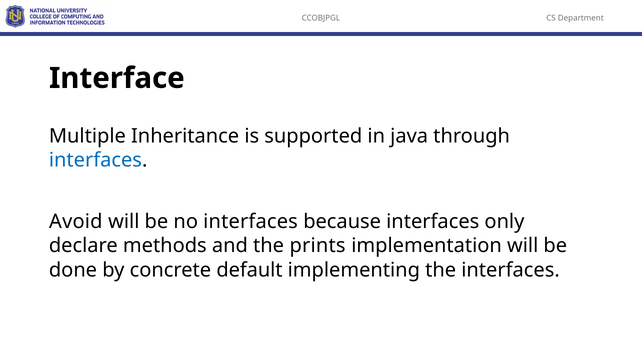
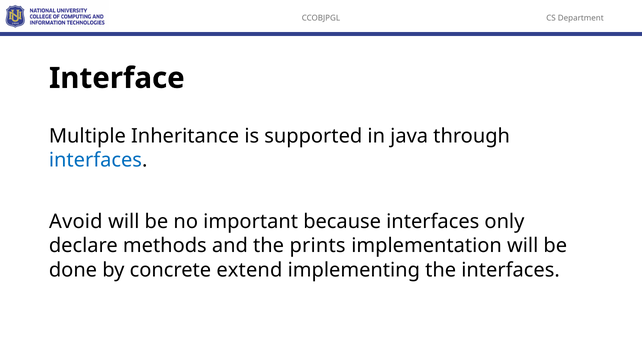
no interfaces: interfaces -> important
default: default -> extend
